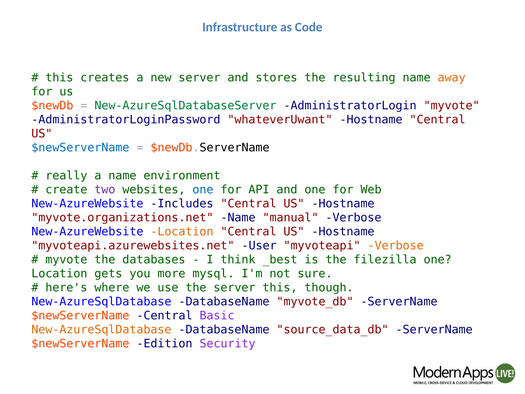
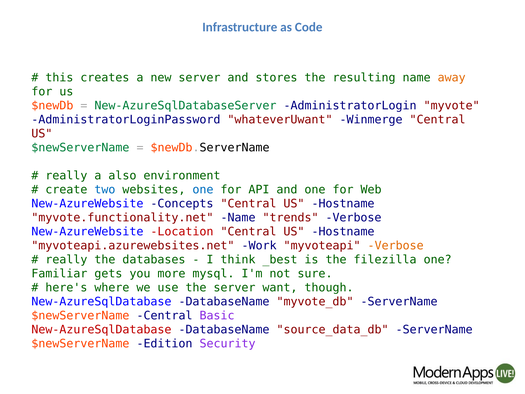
whateverUwant Hostname: Hostname -> Winmerge
$newServerName at (80, 148) colour: blue -> green
a name: name -> also
two colour: purple -> blue
Includes: Includes -> Concepts
myvote.organizations.net: myvote.organizations.net -> myvote.functionality.net
manual: manual -> trends
Location at (182, 232) colour: orange -> red
User: User -> Work
myvote at (66, 260): myvote -> really
Location at (59, 274): Location -> Familiar
server this: this -> want
New-AzureSqlDatabase at (101, 330) colour: orange -> red
